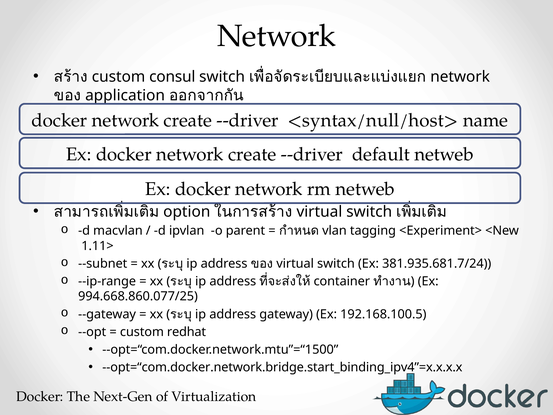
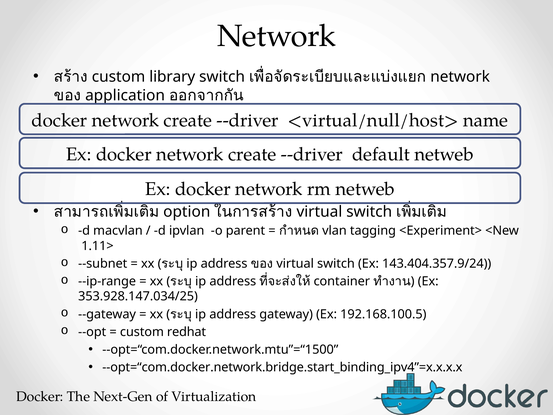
consul: consul -> library
<syntax/null/host>: <syntax/null/host> -> <virtual/null/host>
381.935.681.7/24: 381.935.681.7/24 -> 143.404.357.9/24
994.668.860.077/25: 994.668.860.077/25 -> 353.928.147.034/25
